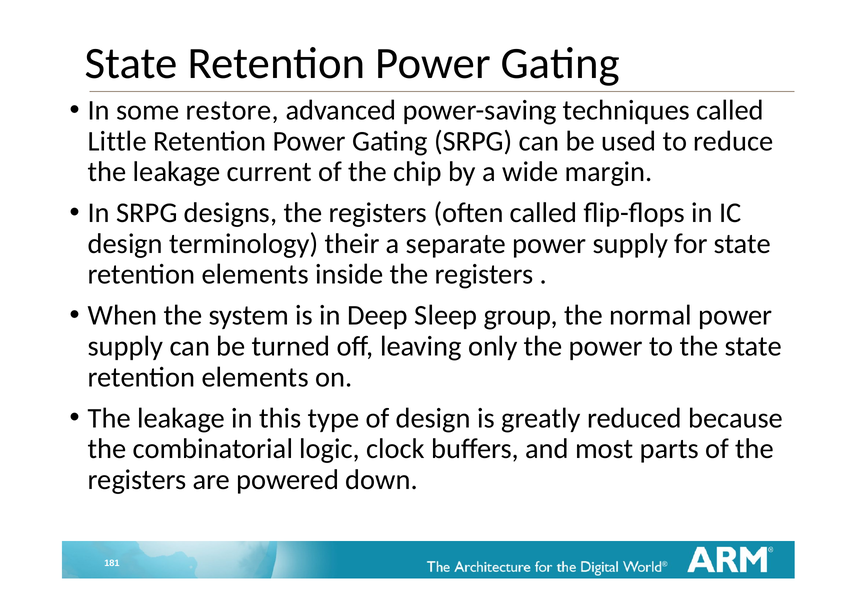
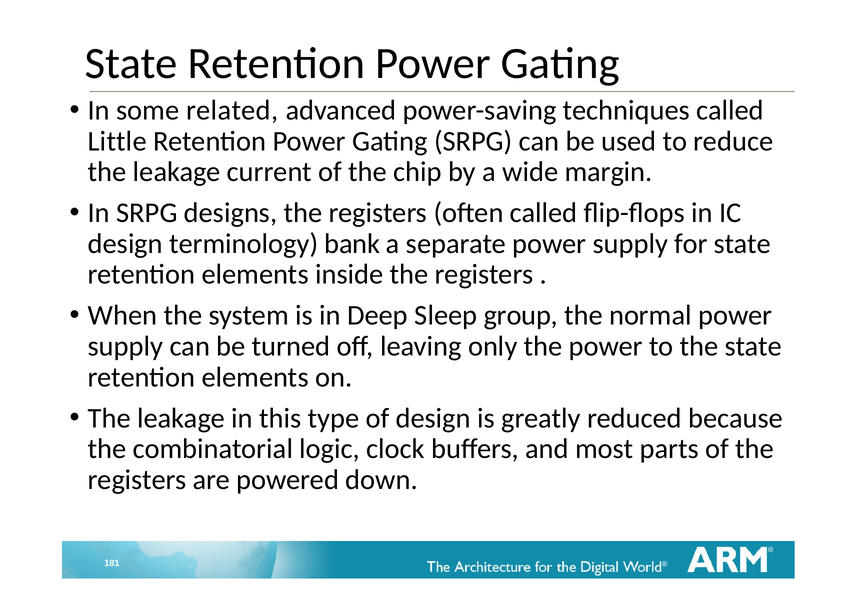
restore: restore -> related
their: their -> bank
